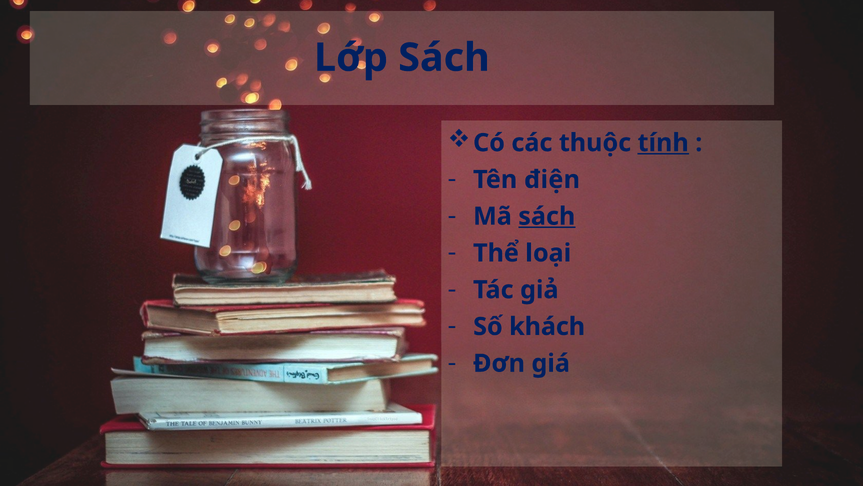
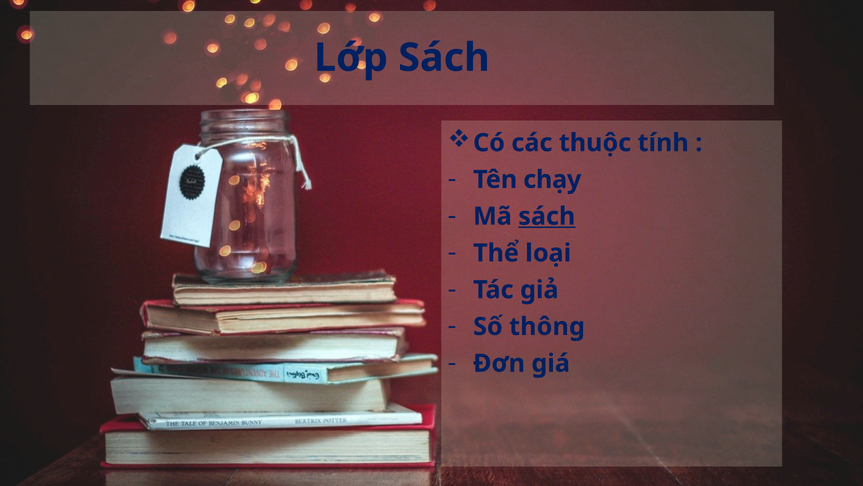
tính underline: present -> none
điện: điện -> chạy
khách: khách -> thông
